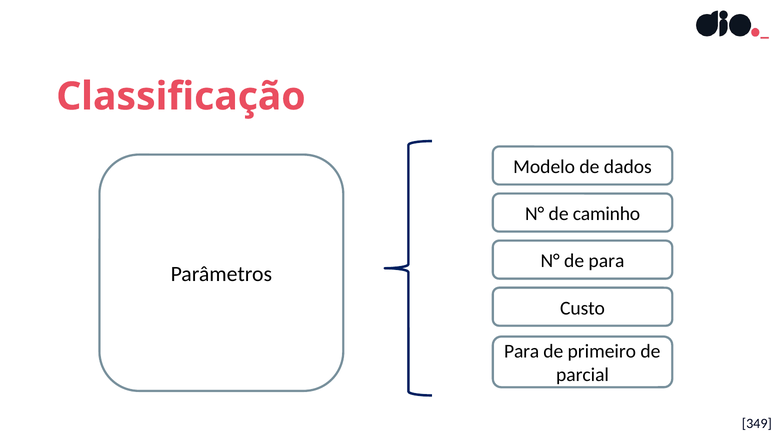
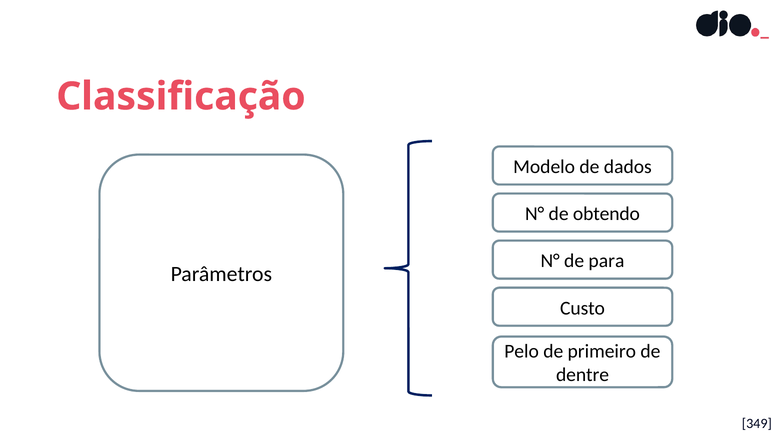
caminho: caminho -> obtendo
Para at (522, 352): Para -> Pelo
parcial: parcial -> dentre
